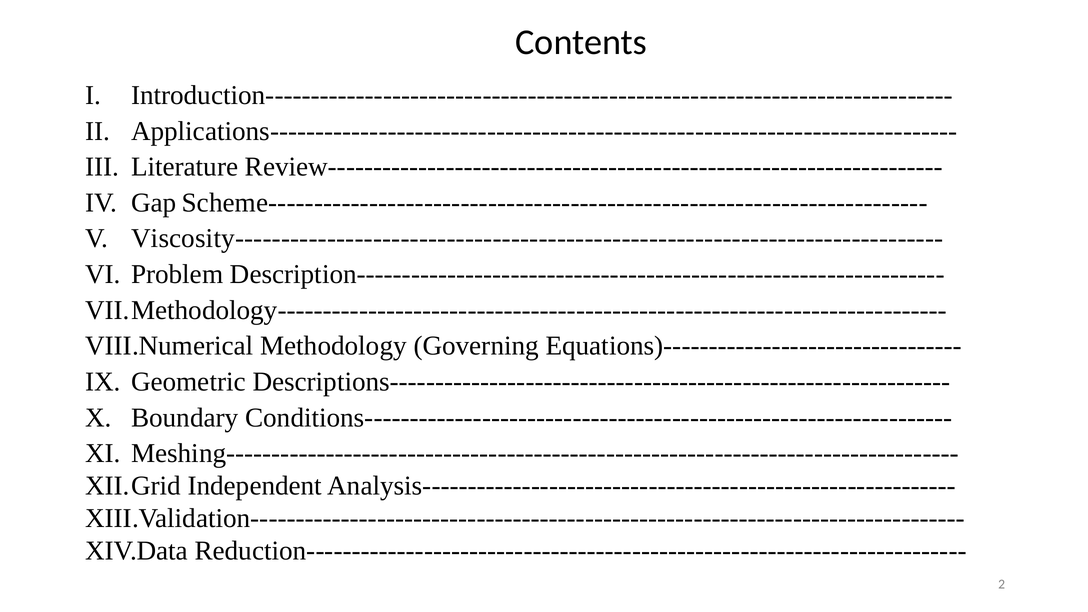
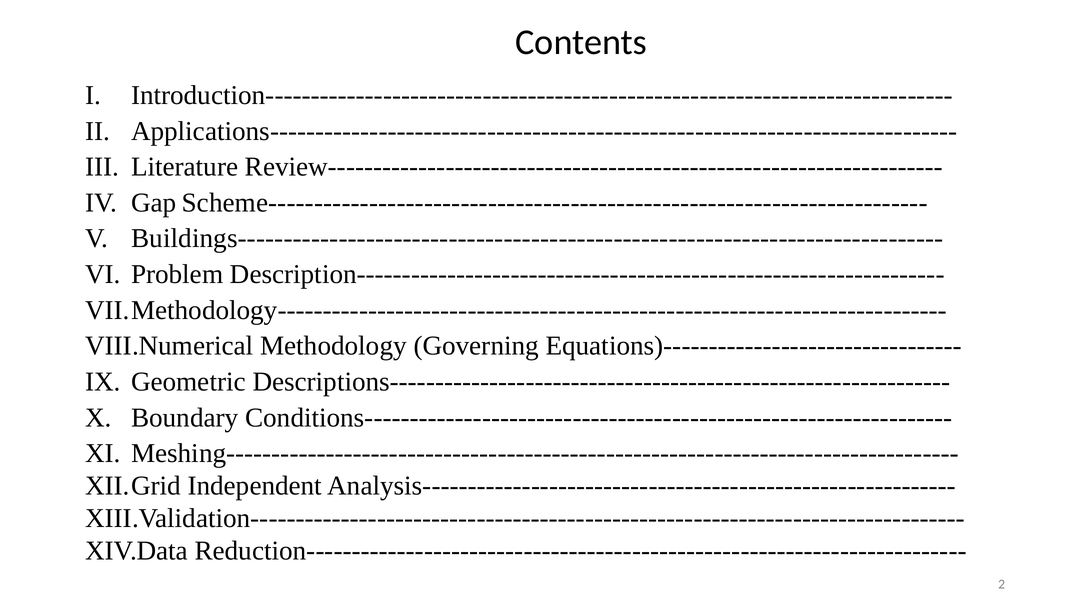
Viscosity-----------------------------------------------------------------------------: Viscosity----------------------------------------------------------------------------- -> Buildings-----------------------------------------------------------------------------
